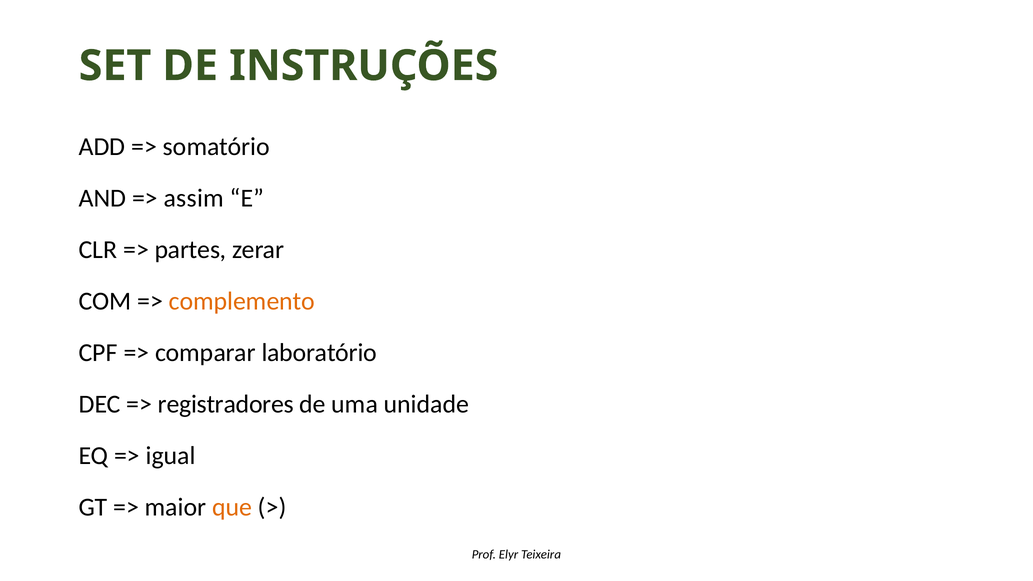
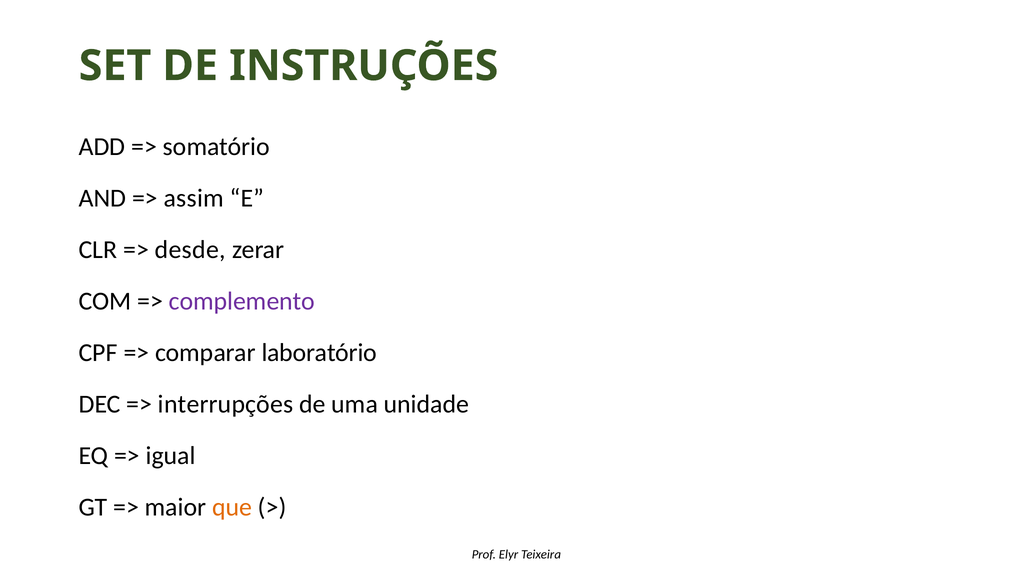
partes: partes -> desde
complemento colour: orange -> purple
registradores: registradores -> interrupções
